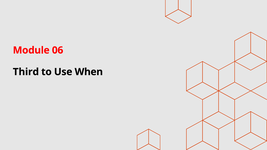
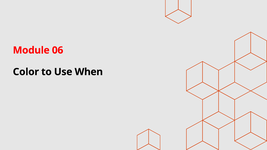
Third: Third -> Color
